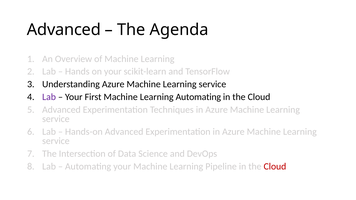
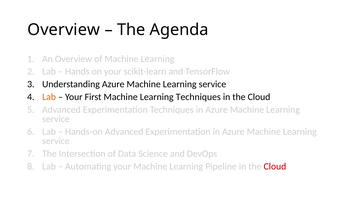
Advanced at (64, 30): Advanced -> Overview
Lab at (49, 97) colour: purple -> orange
Learning Automating: Automating -> Techniques
